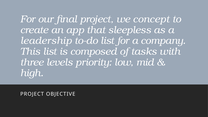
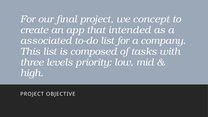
sleepless: sleepless -> intended
leadership: leadership -> associated
